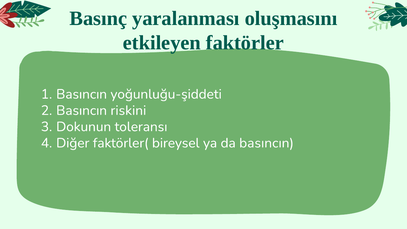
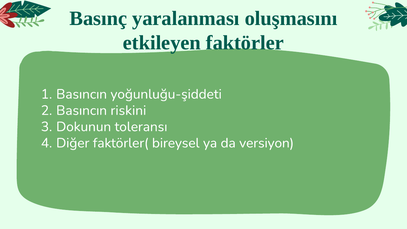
da basıncın: basıncın -> versiyon
